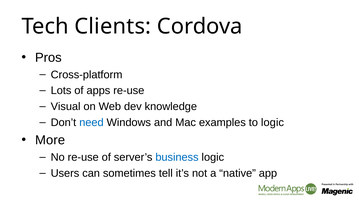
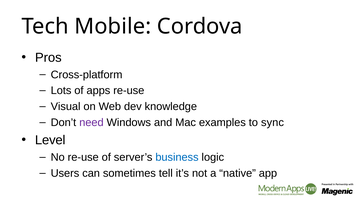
Clients: Clients -> Mobile
need colour: blue -> purple
to logic: logic -> sync
More: More -> Level
